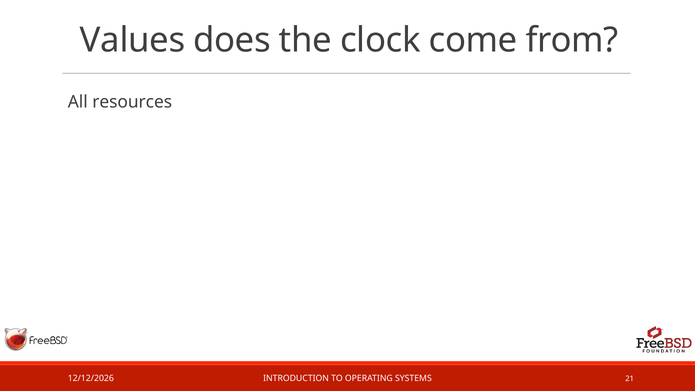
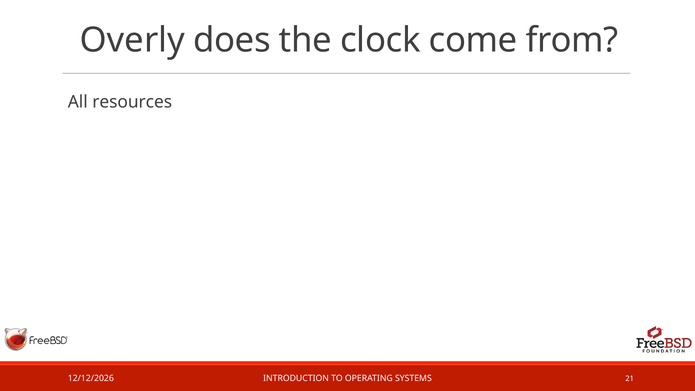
Values: Values -> Overly
